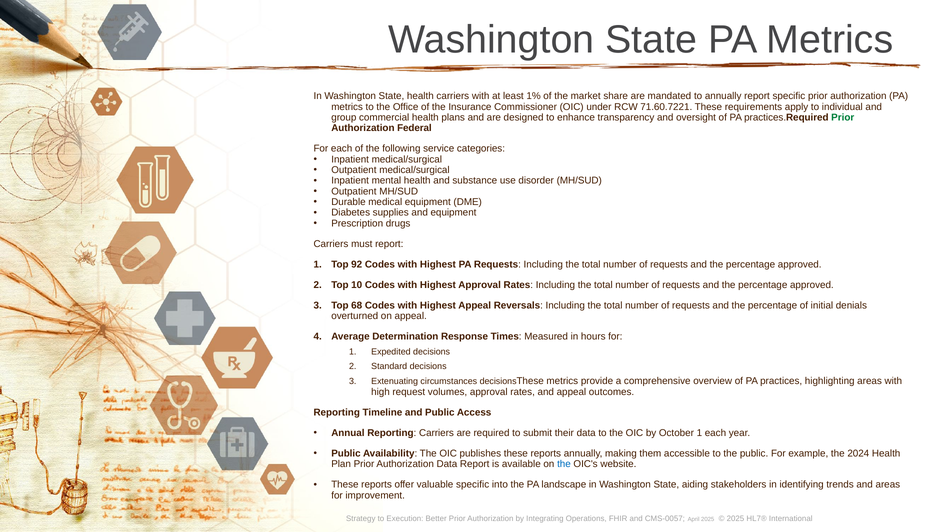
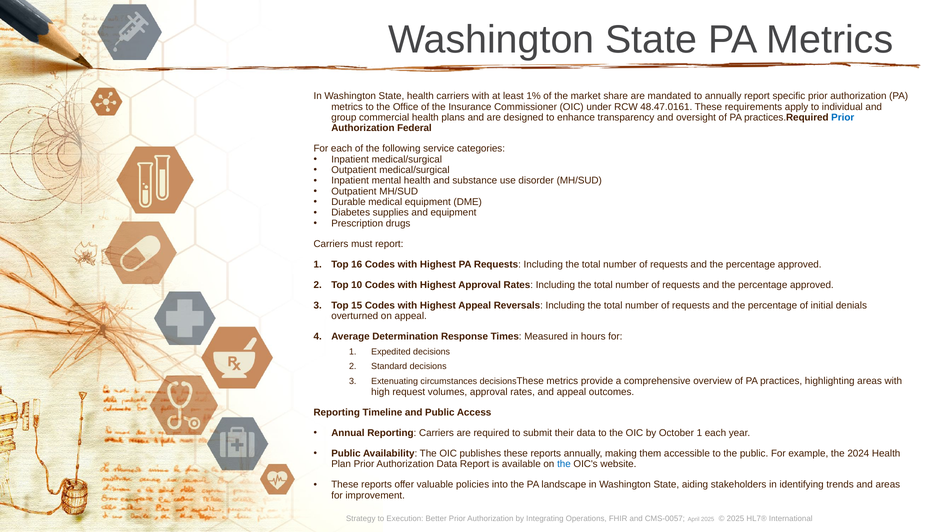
71.60.7221: 71.60.7221 -> 48.47.0161
Prior at (843, 117) colour: green -> blue
92: 92 -> 16
68: 68 -> 15
valuable specific: specific -> policies
